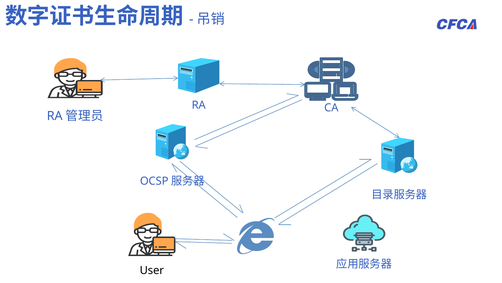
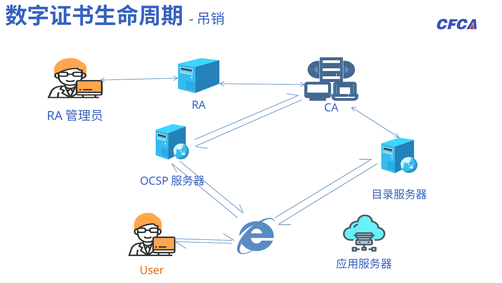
User colour: black -> orange
